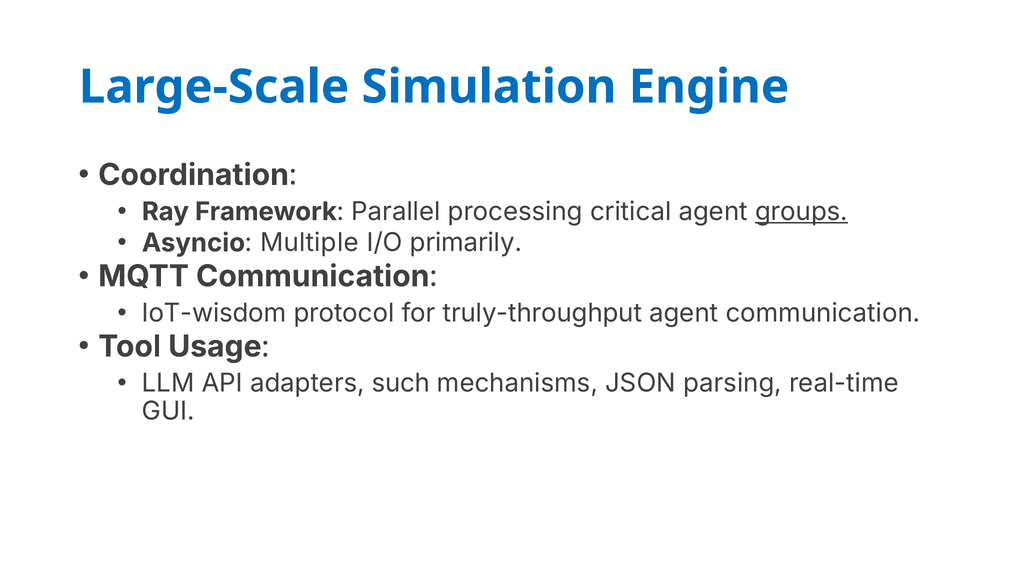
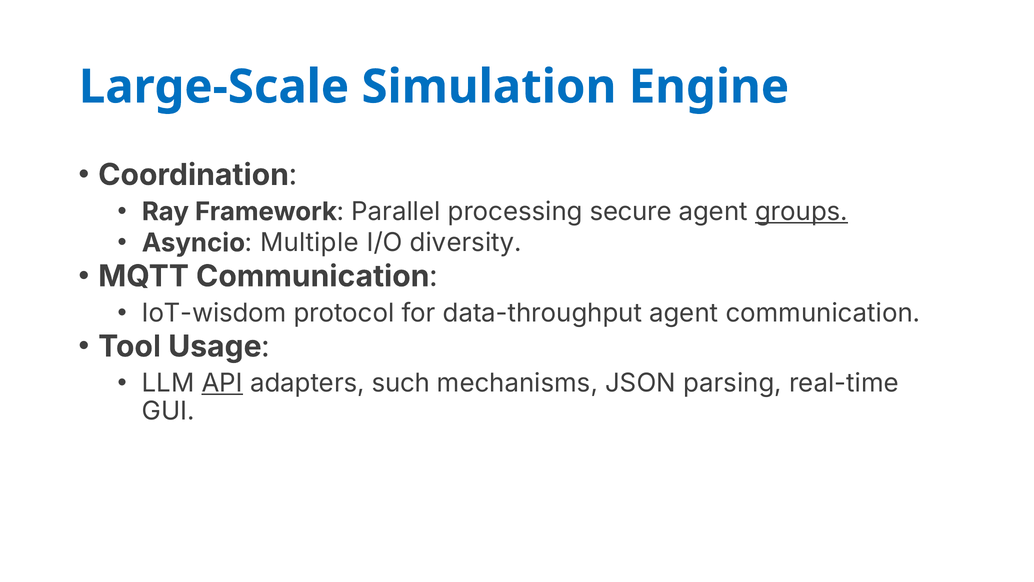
critical: critical -> secure
primarily: primarily -> diversity
truly-throughput: truly-throughput -> data-throughput
API underline: none -> present
